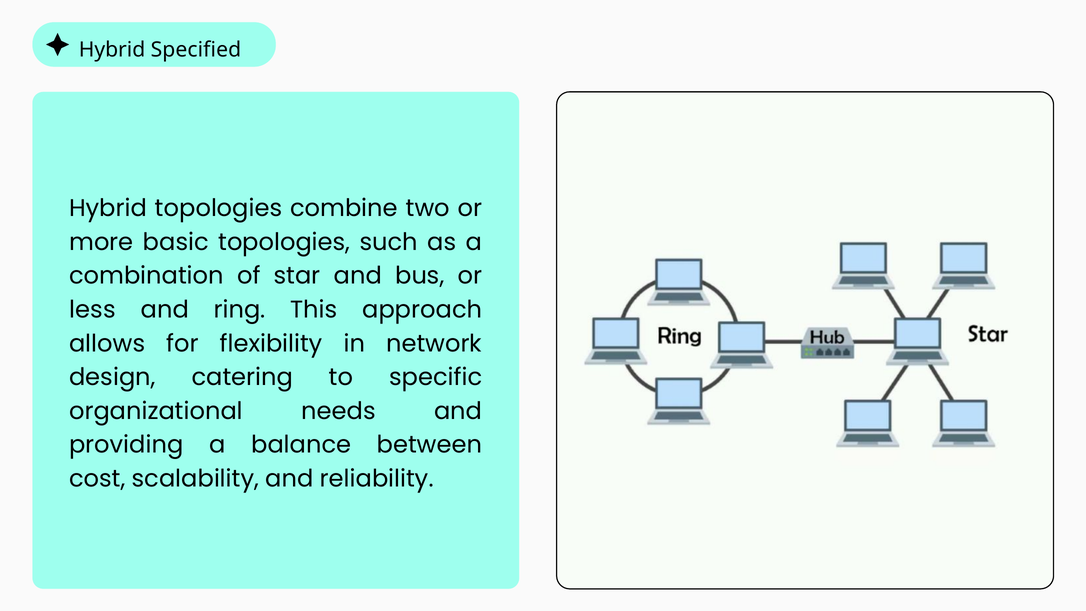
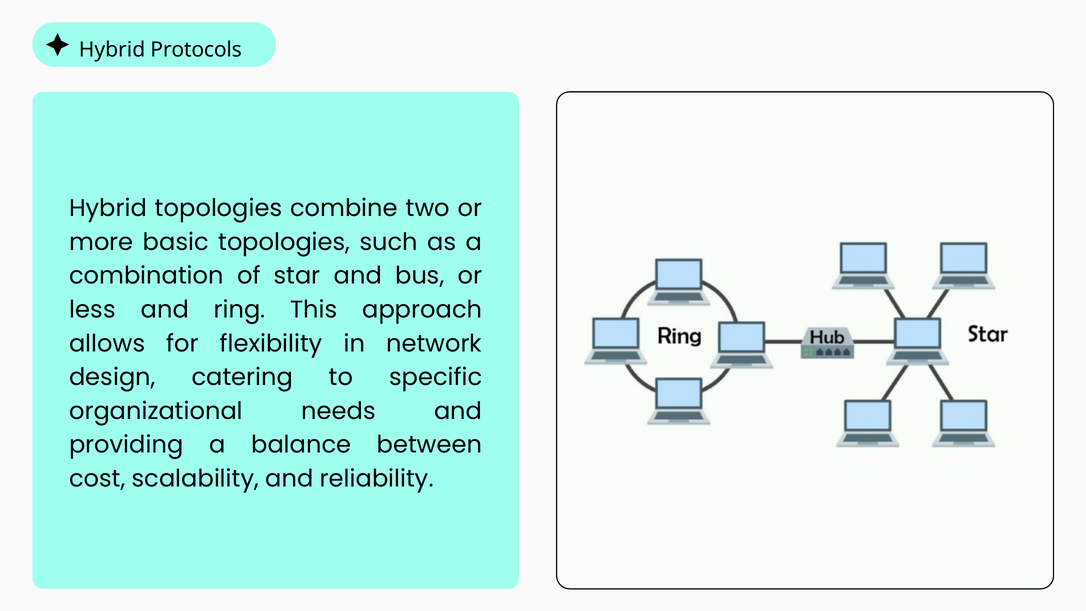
Specified: Specified -> Protocols
